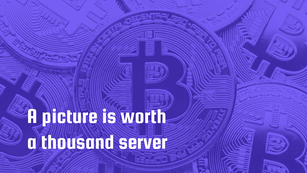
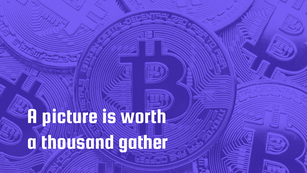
server: server -> gather
